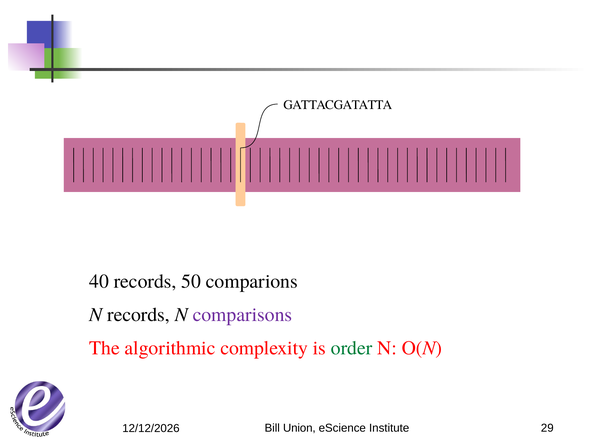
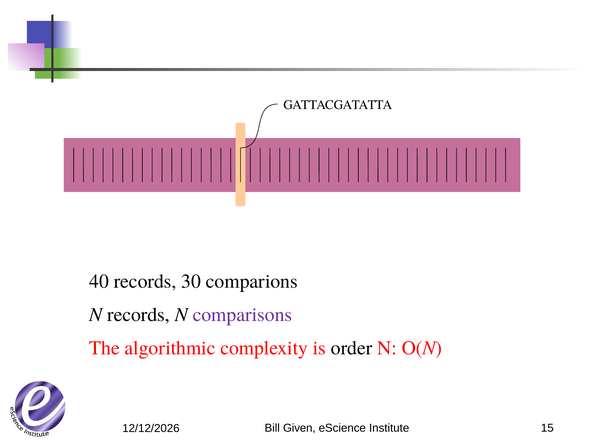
50: 50 -> 30
order colour: green -> black
Union: Union -> Given
29: 29 -> 15
